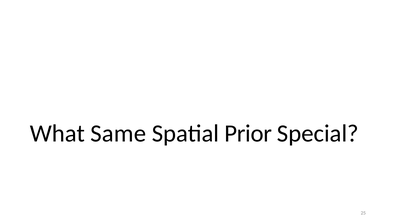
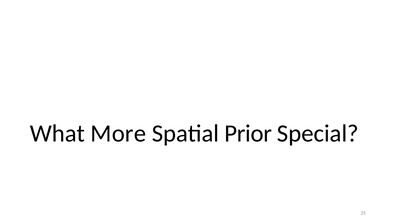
Same: Same -> More
